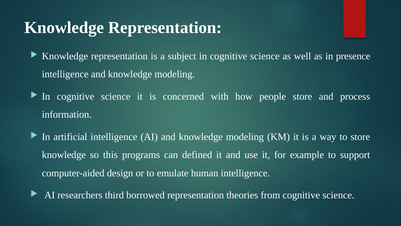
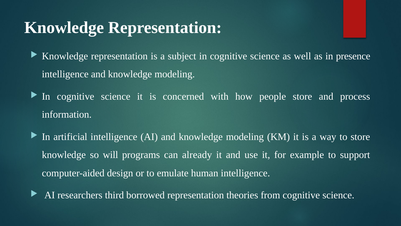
this: this -> will
defined: defined -> already
